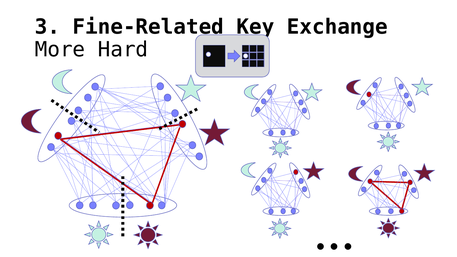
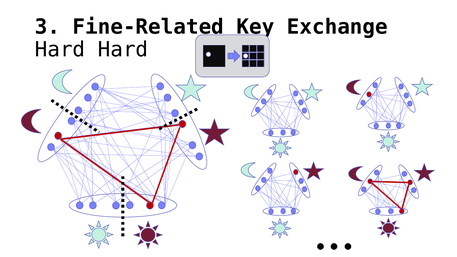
More at (60, 50): More -> Hard
